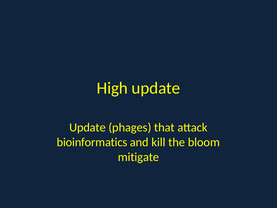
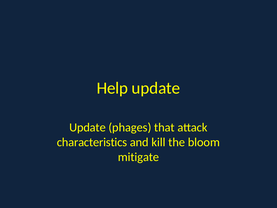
High: High -> Help
bioinformatics: bioinformatics -> characteristics
